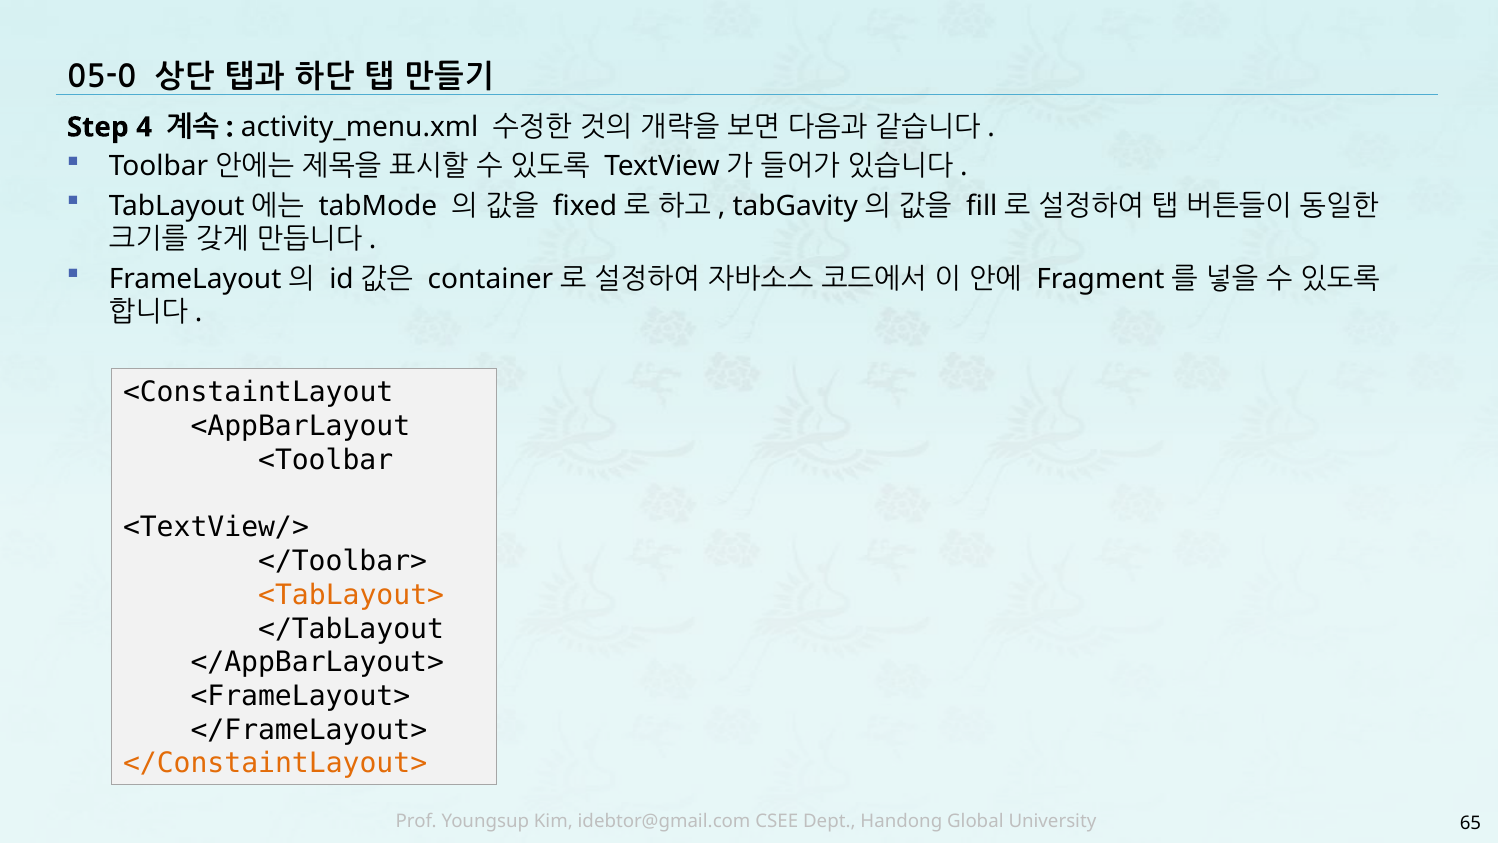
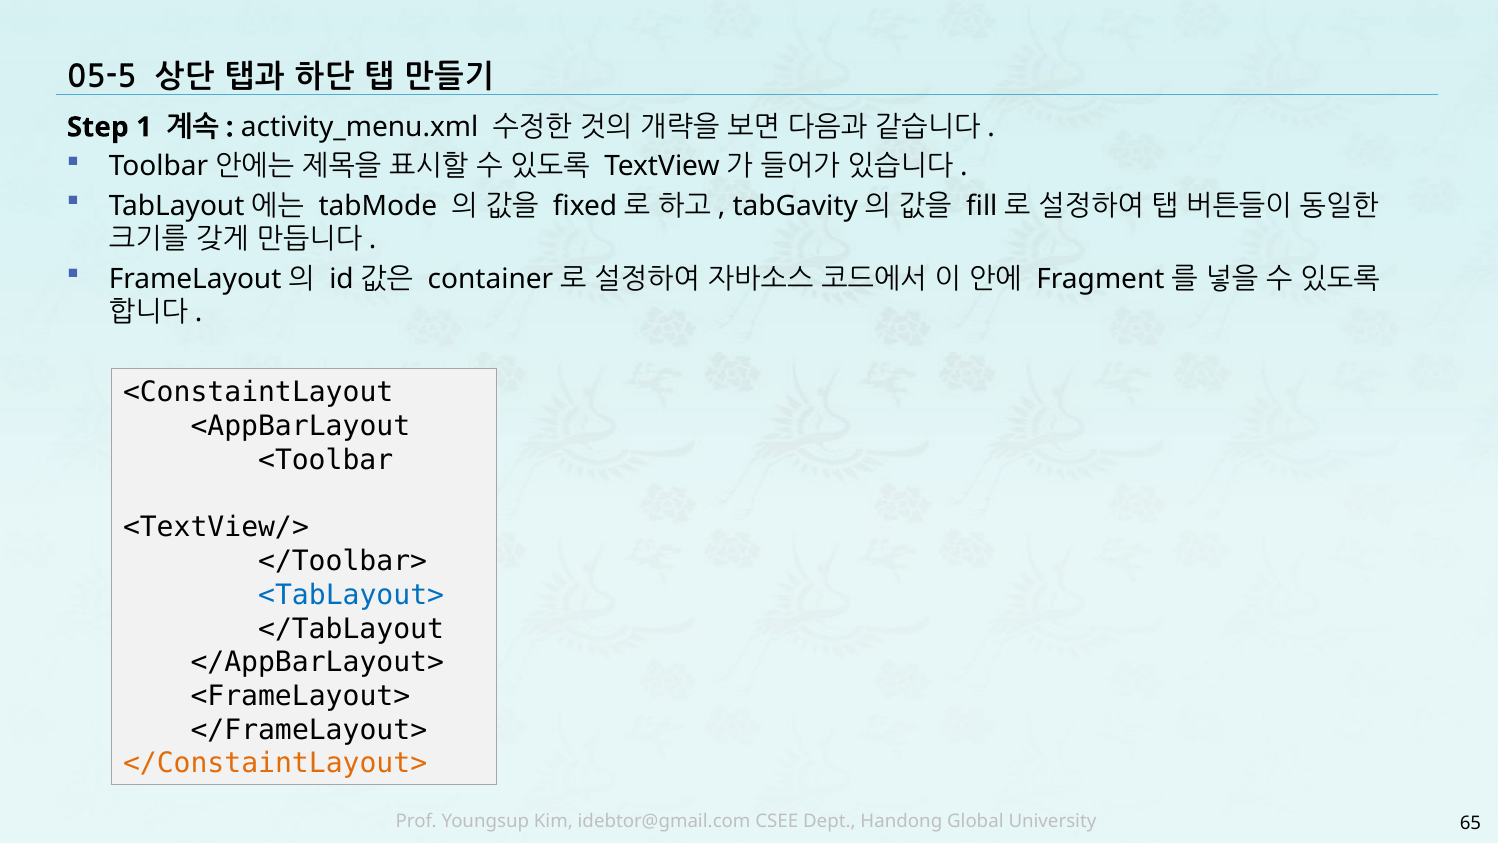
05-0: 05-0 -> 05-5
4: 4 -> 1
<TabLayout> colour: orange -> blue
